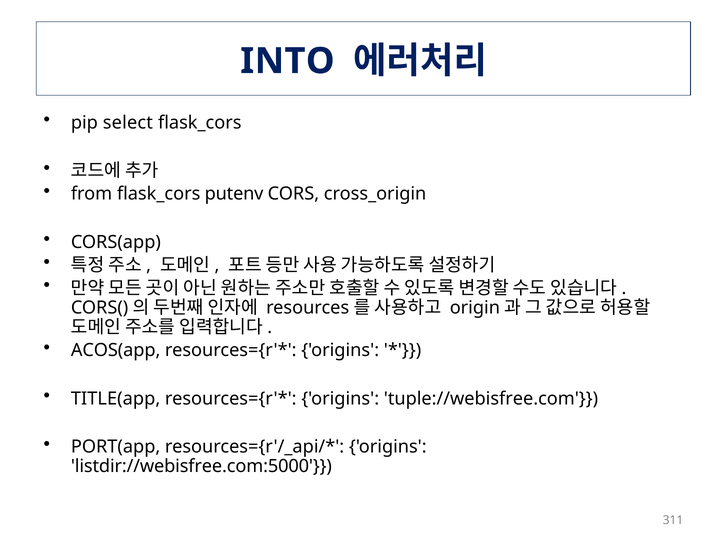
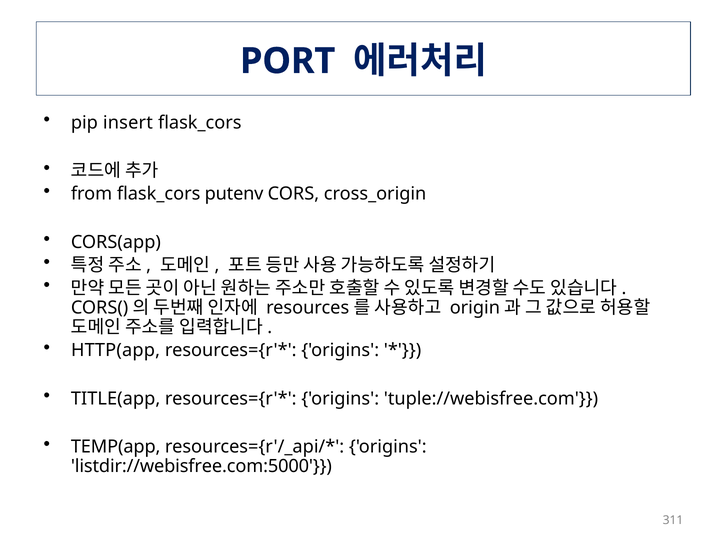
INTO: INTO -> PORT
select: select -> insert
ACOS(app: ACOS(app -> HTTP(app
PORT(app: PORT(app -> TEMP(app
